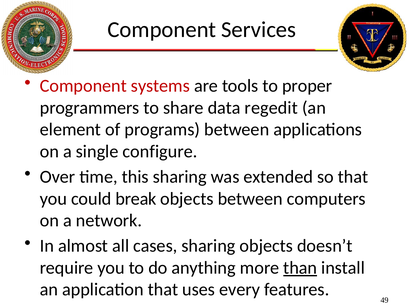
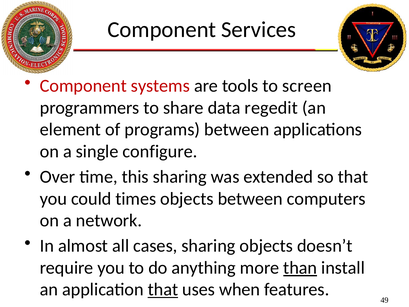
proper: proper -> screen
break: break -> times
that at (163, 289) underline: none -> present
every: every -> when
